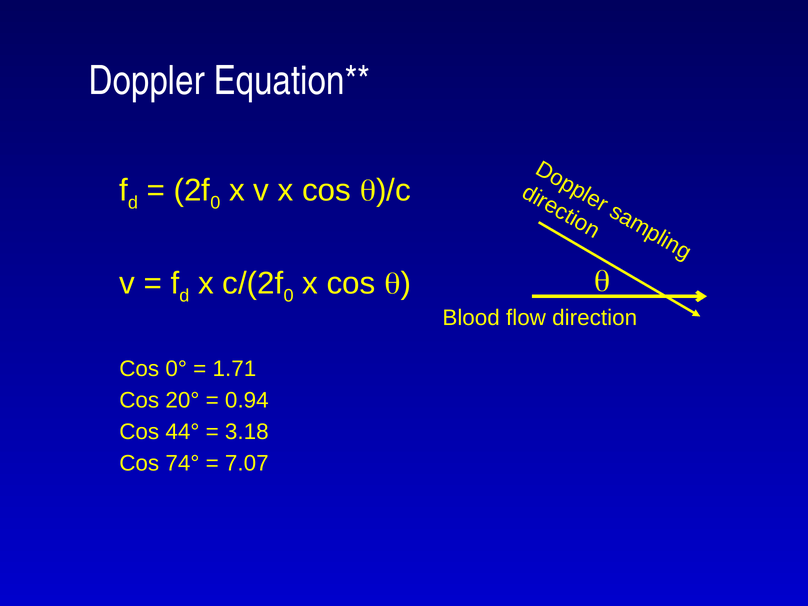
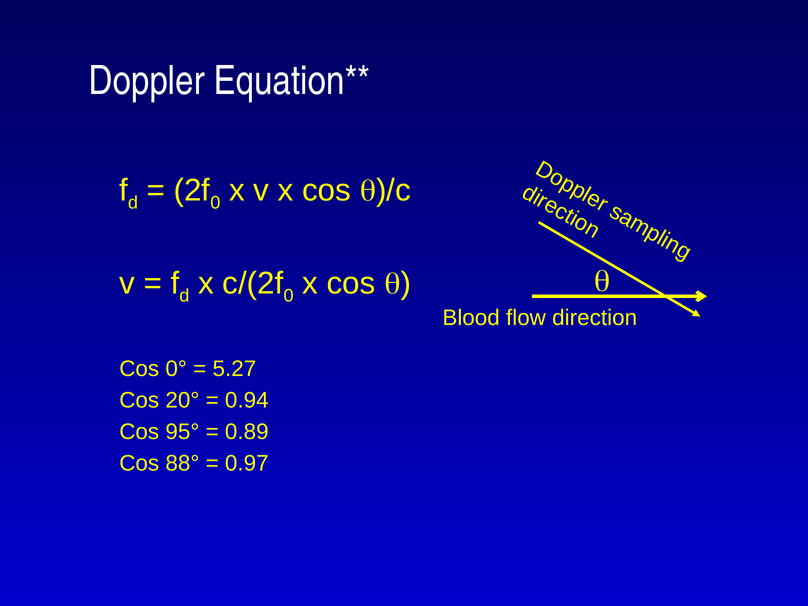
1.71: 1.71 -> 5.27
44°: 44° -> 95°
3.18: 3.18 -> 0.89
74°: 74° -> 88°
7.07: 7.07 -> 0.97
